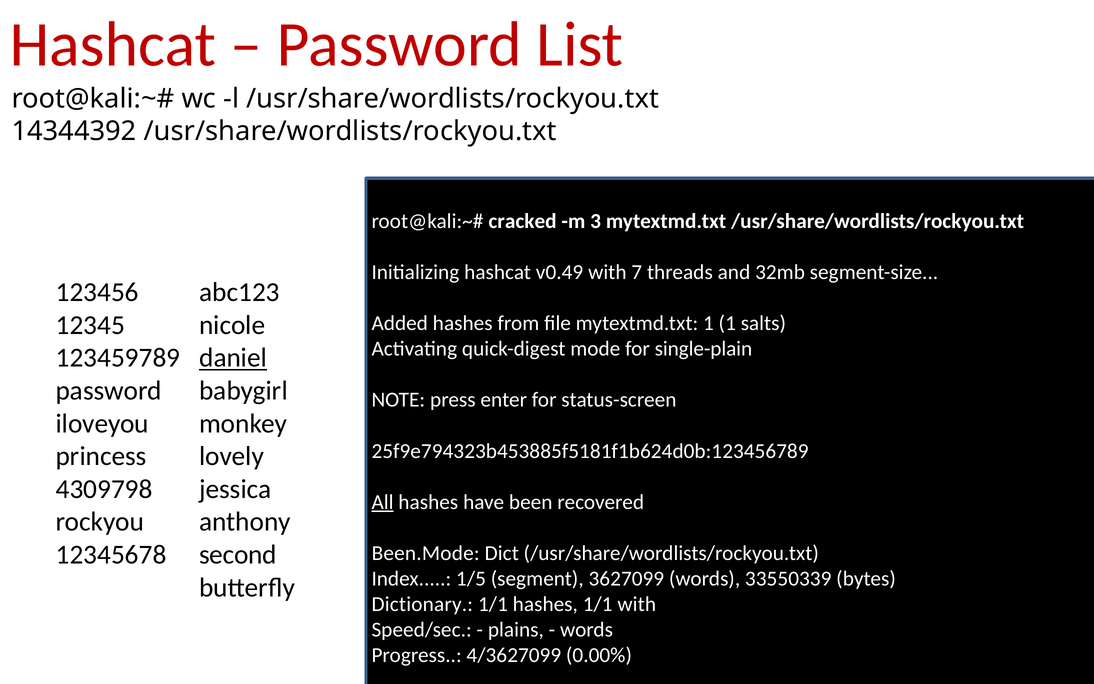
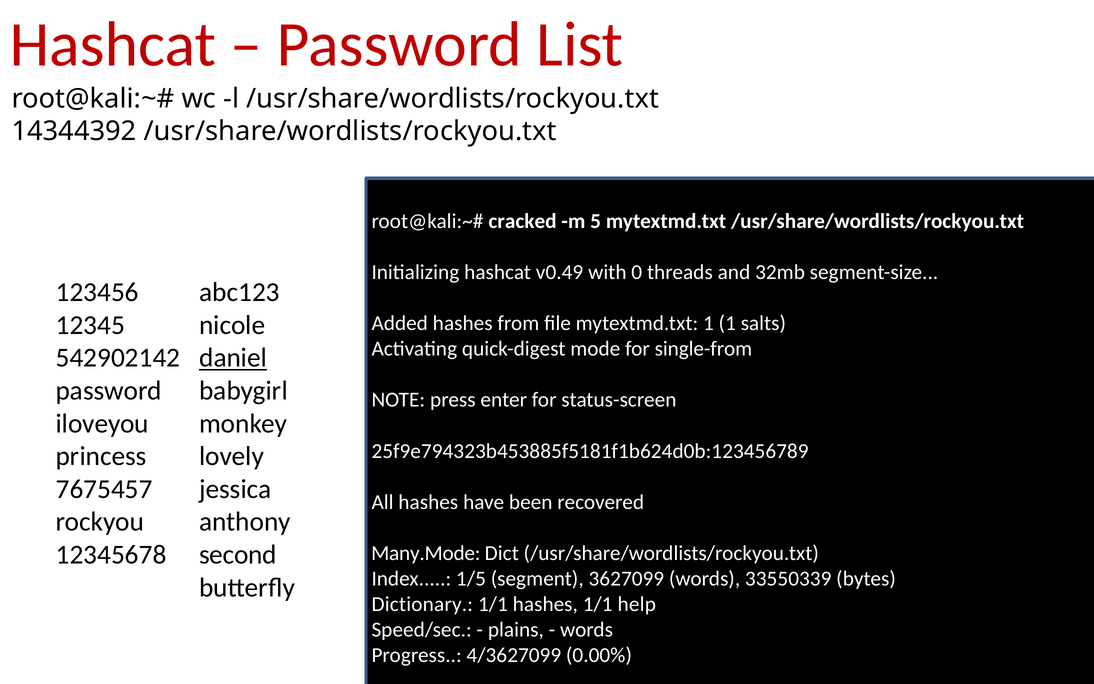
3: 3 -> 5
7: 7 -> 0
single-plain: single-plain -> single-from
123459789: 123459789 -> 542902142
4309798: 4309798 -> 7675457
All at (383, 502) underline: present -> none
Been.Mode: Been.Mode -> Many.Mode
with at (637, 604): with -> help
